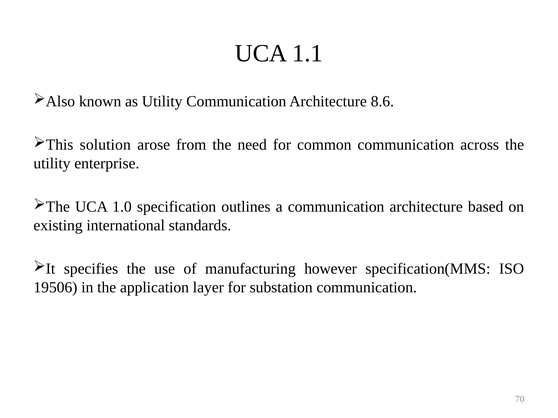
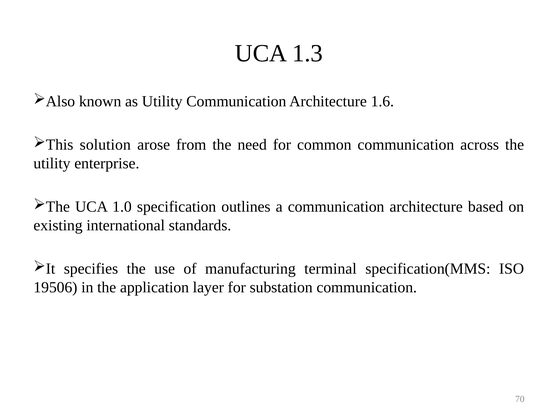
1.1: 1.1 -> 1.3
8.6: 8.6 -> 1.6
however: however -> terminal
